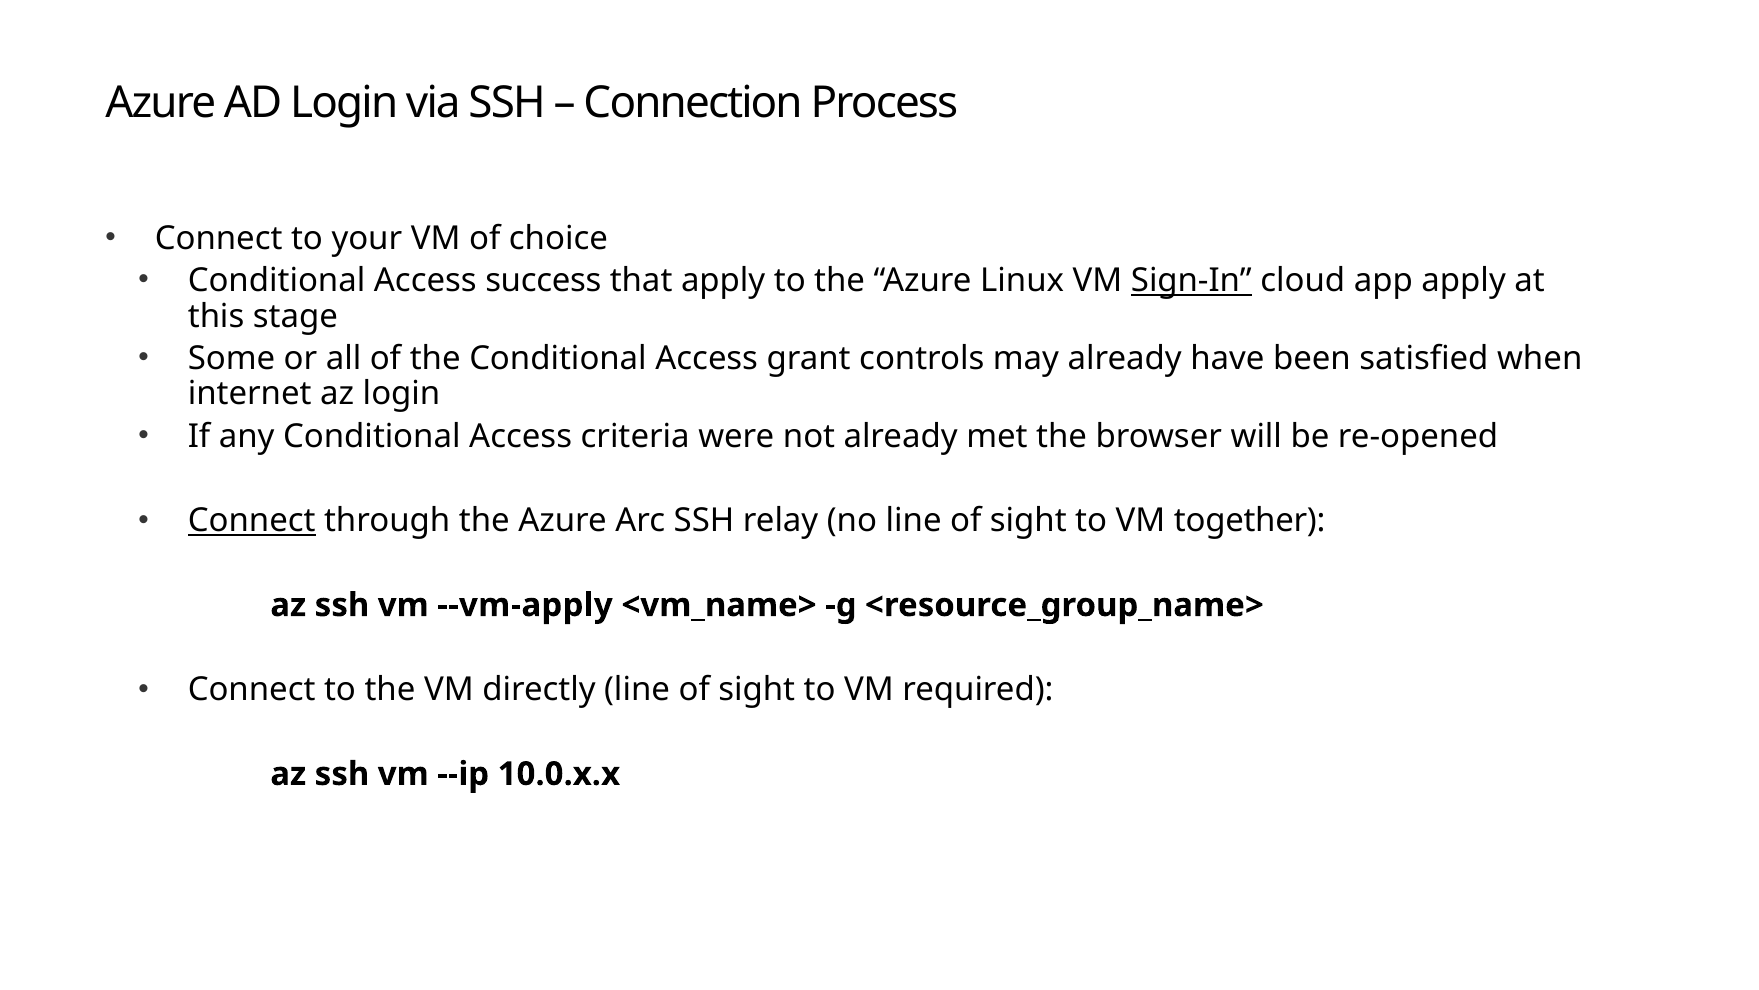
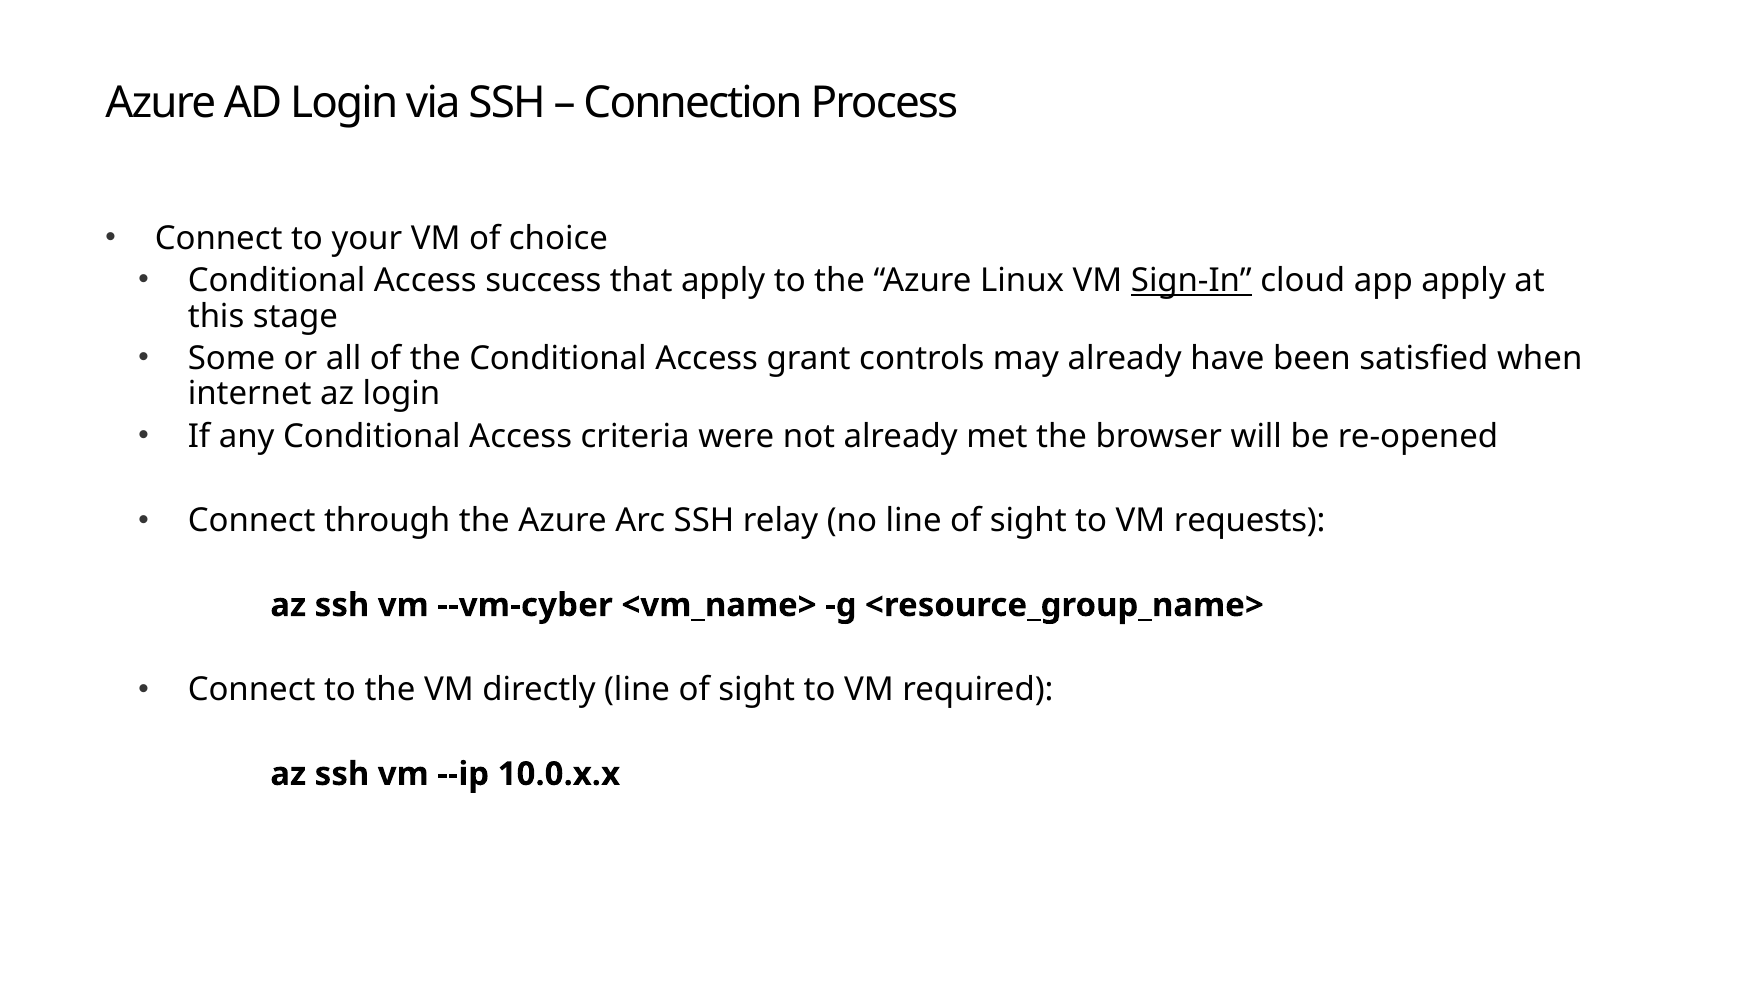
Connect at (252, 520) underline: present -> none
together: together -> requests
--vm-apply: --vm-apply -> --vm-cyber
